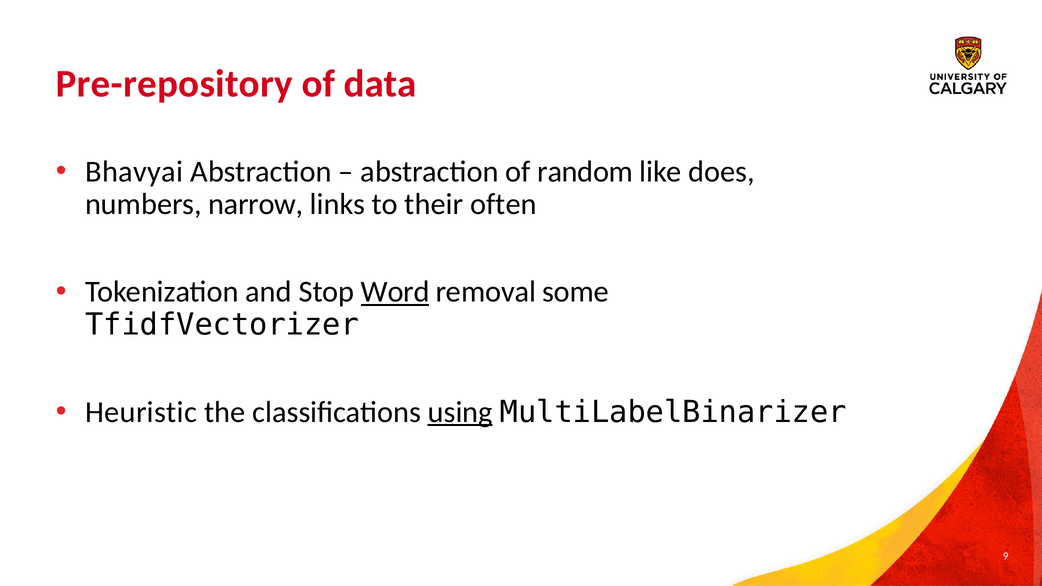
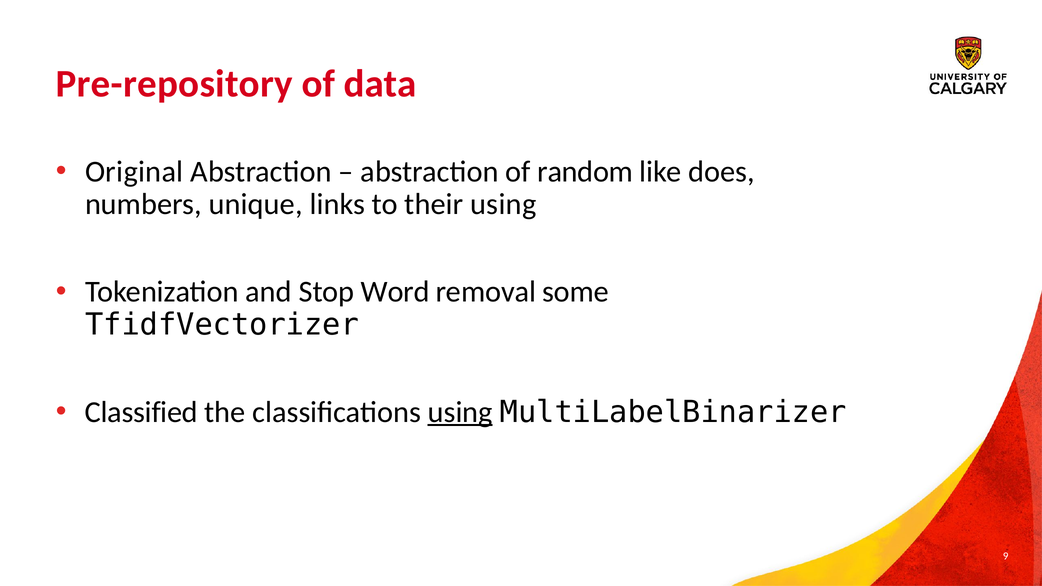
Bhavyai: Bhavyai -> Original
narrow: narrow -> unique
their often: often -> using
Word underline: present -> none
Heuristic: Heuristic -> Classified
